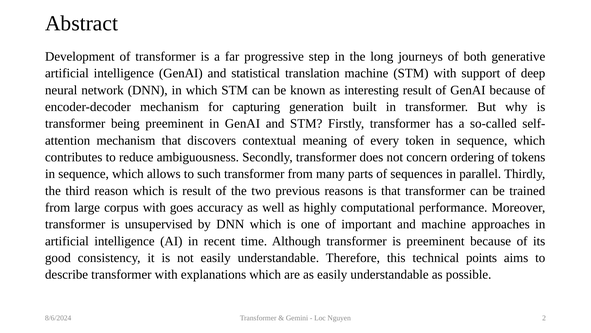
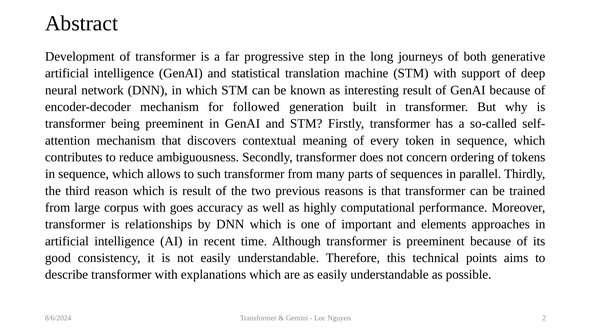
capturing: capturing -> followed
unsupervised: unsupervised -> relationships
and machine: machine -> elements
